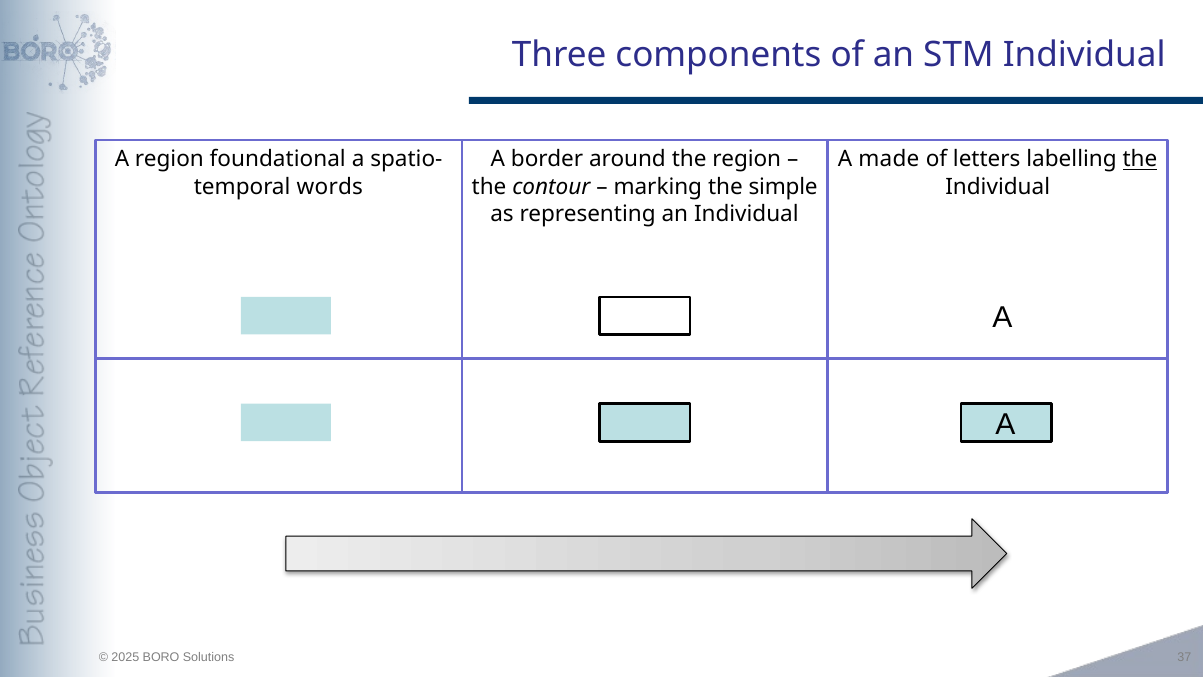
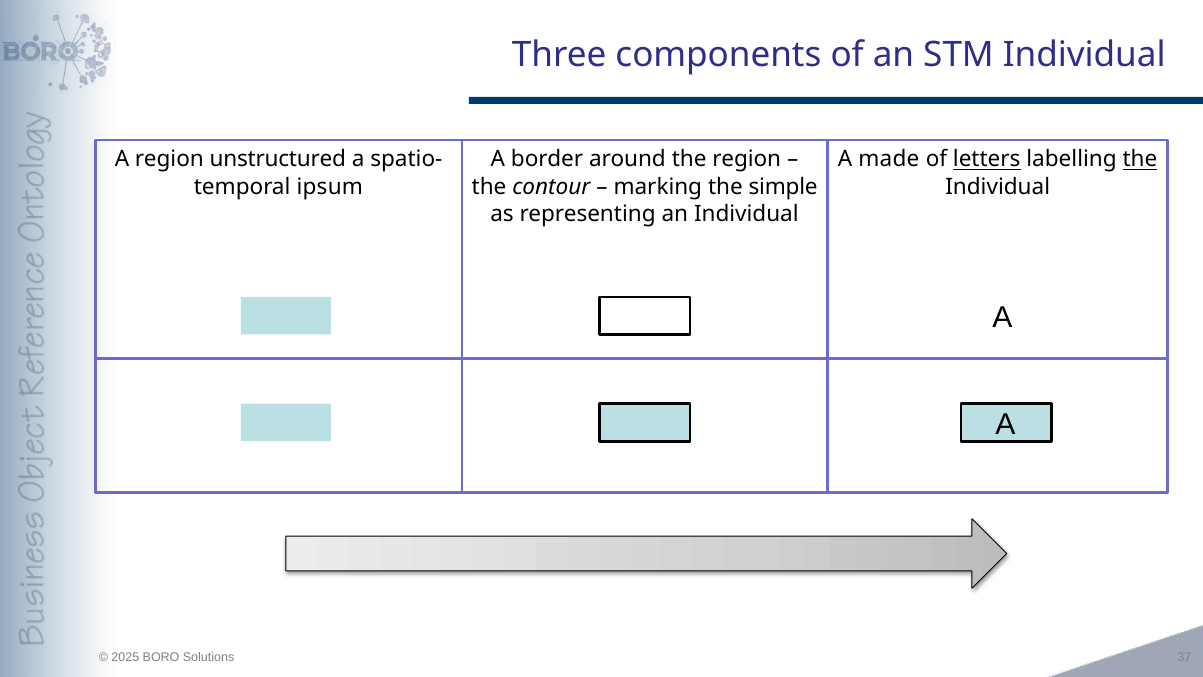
foundational: foundational -> unstructured
letters underline: none -> present
words: words -> ipsum
